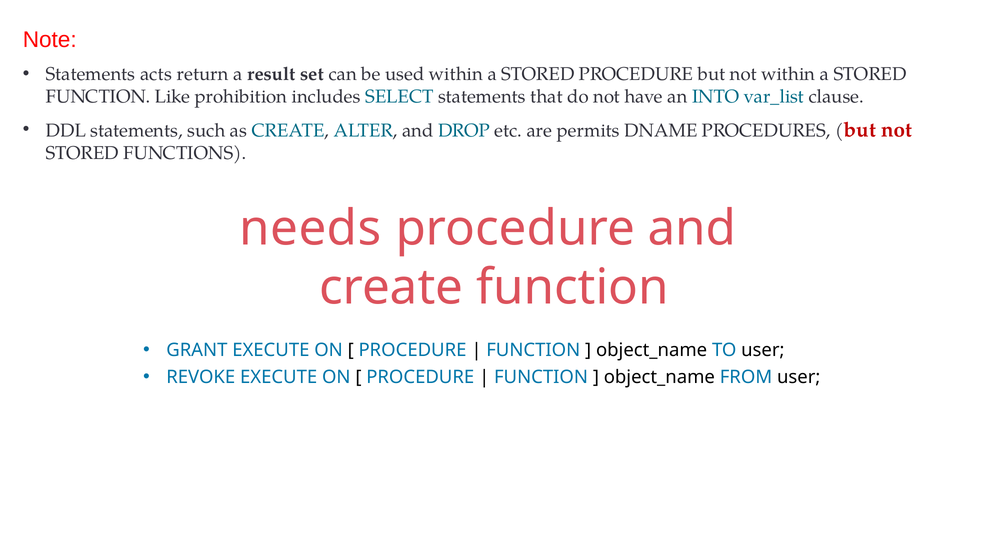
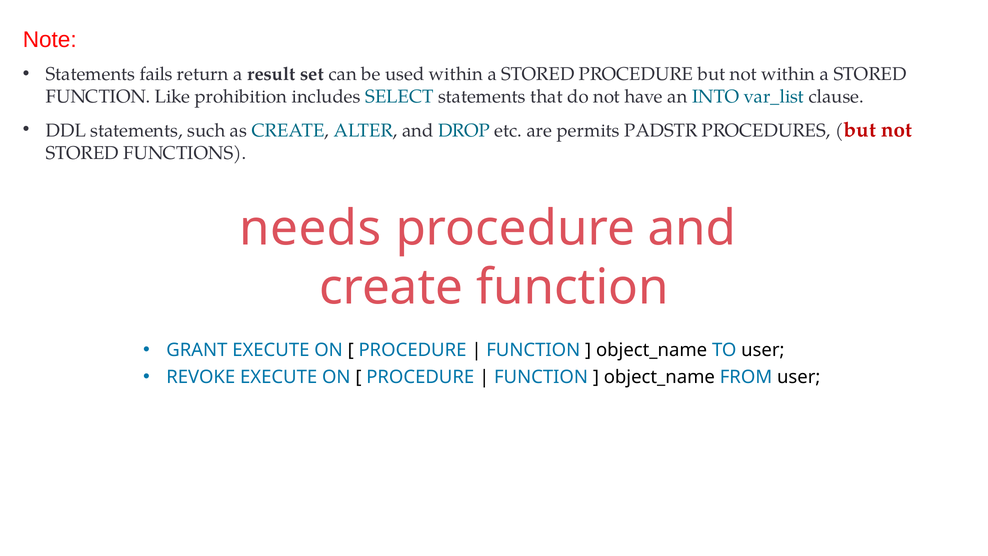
acts: acts -> fails
DNAME: DNAME -> PADSTR
